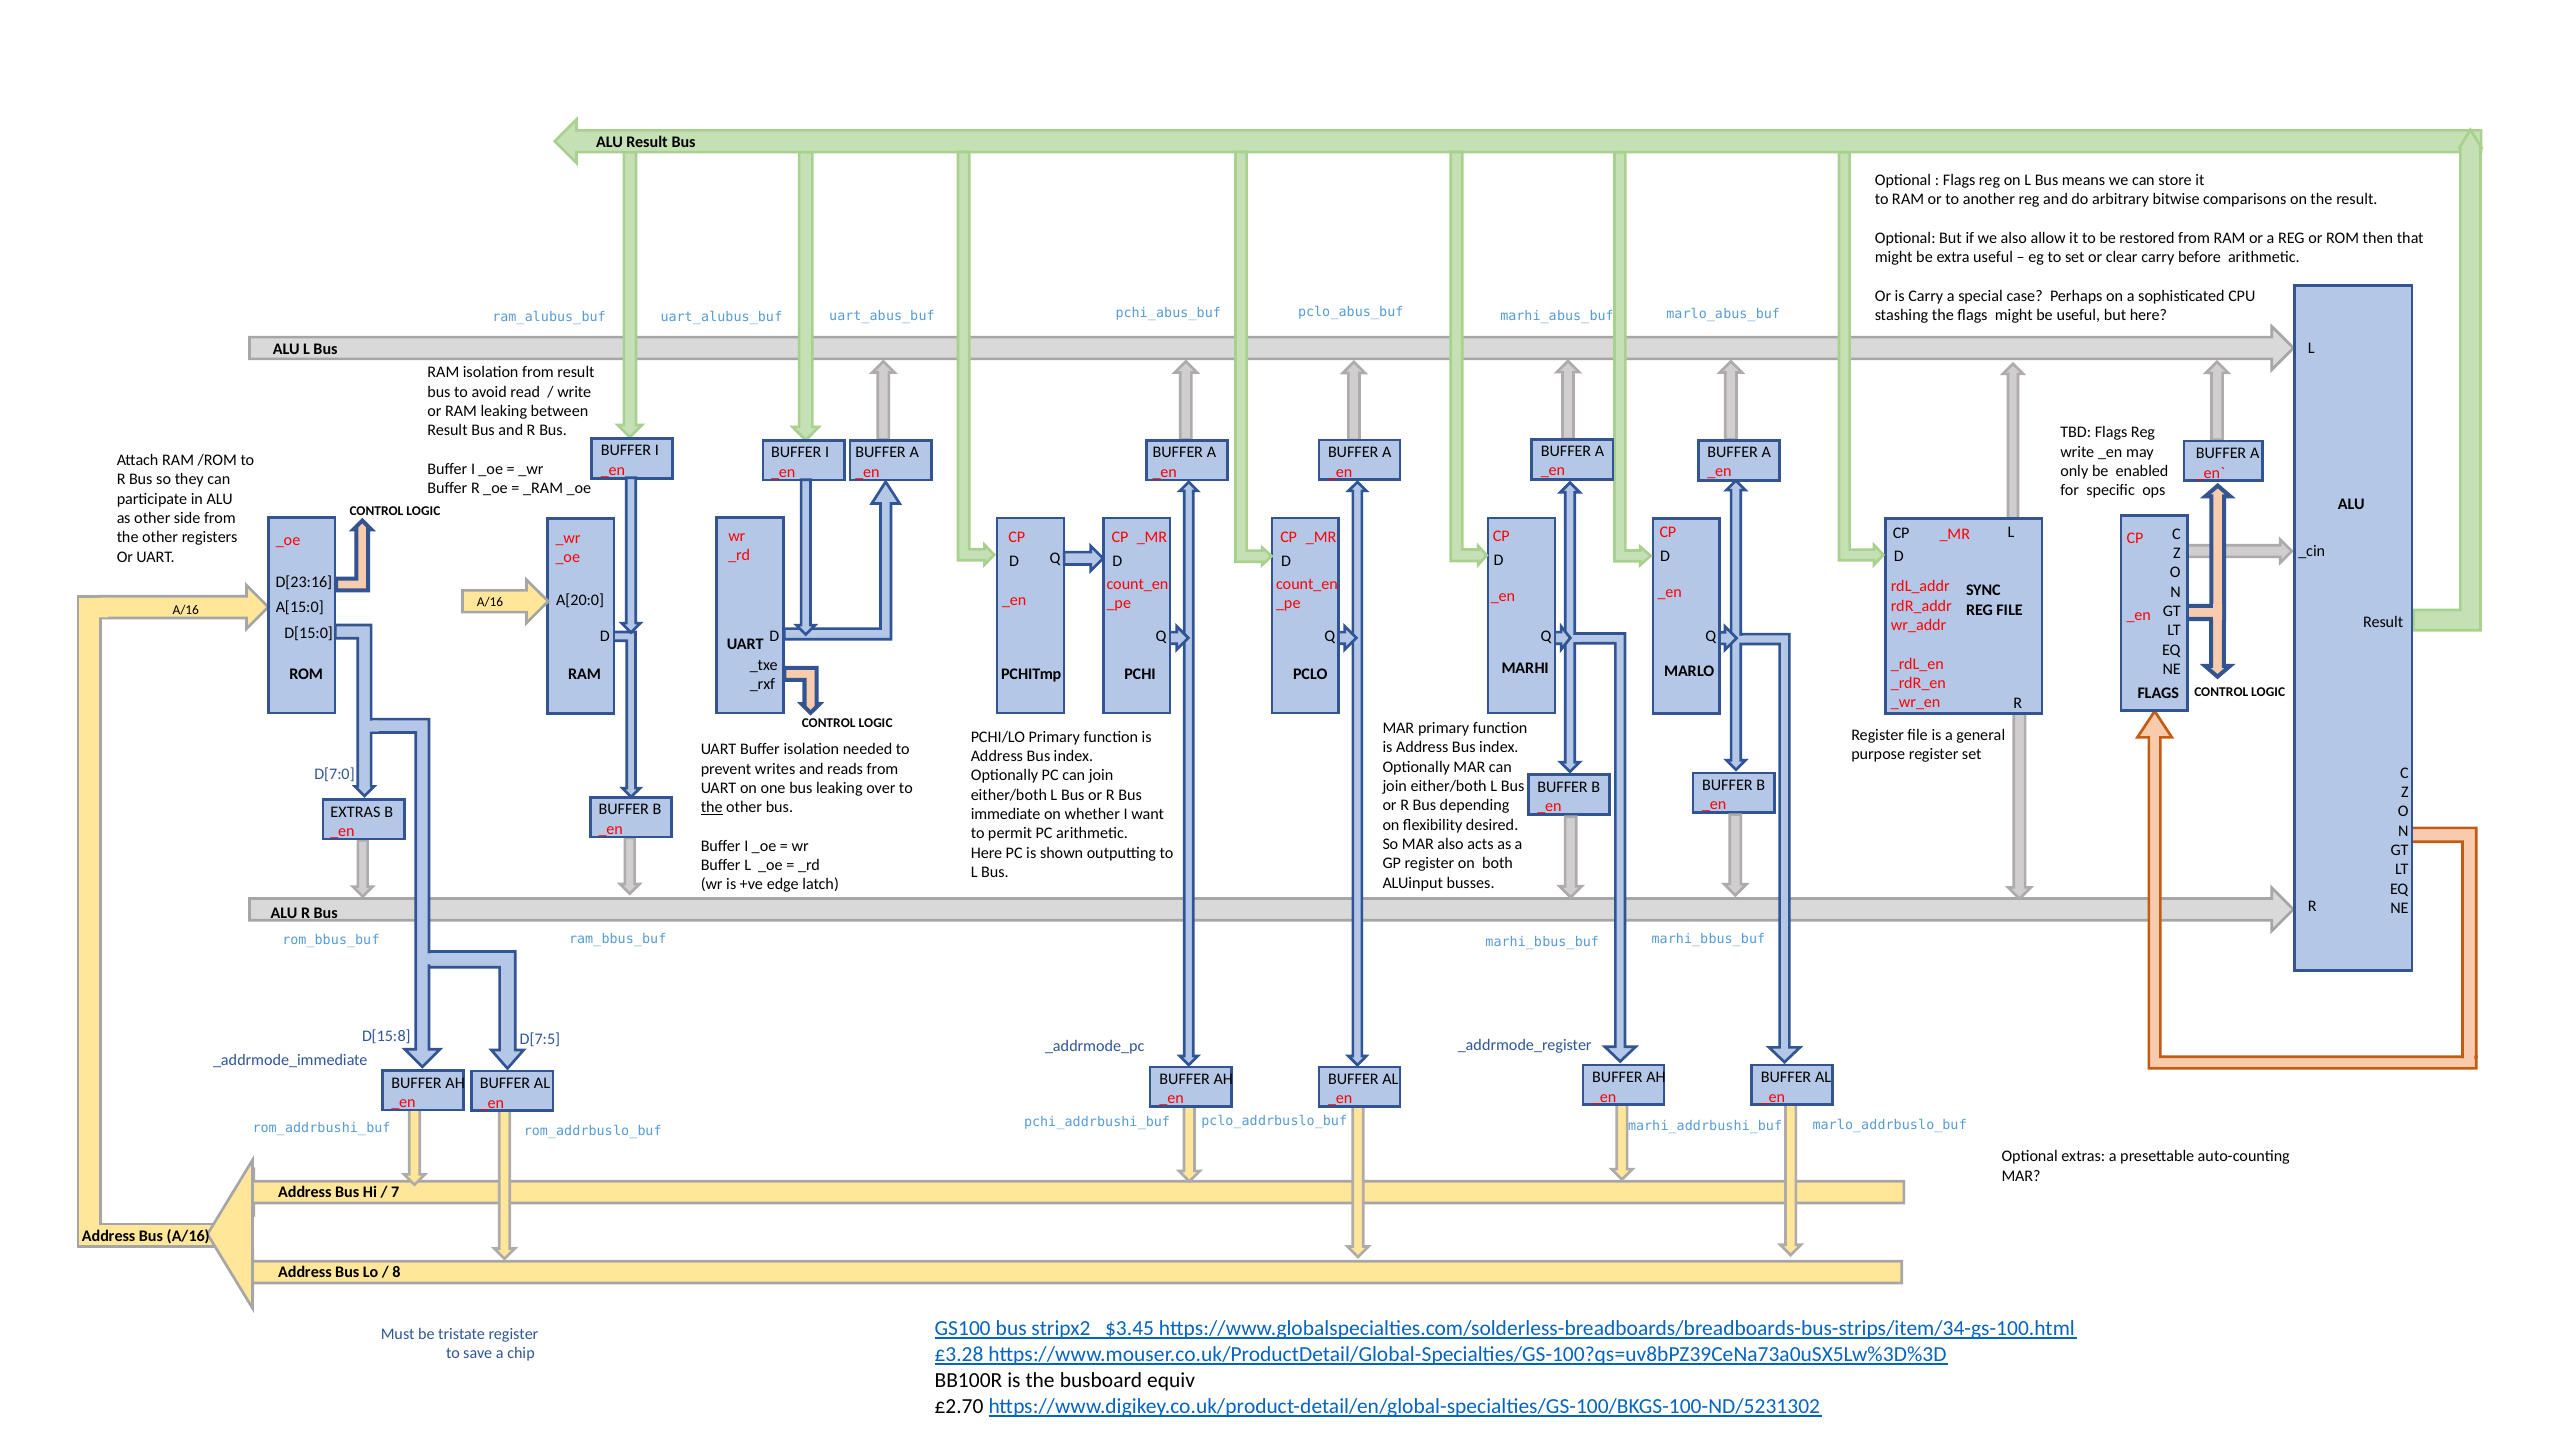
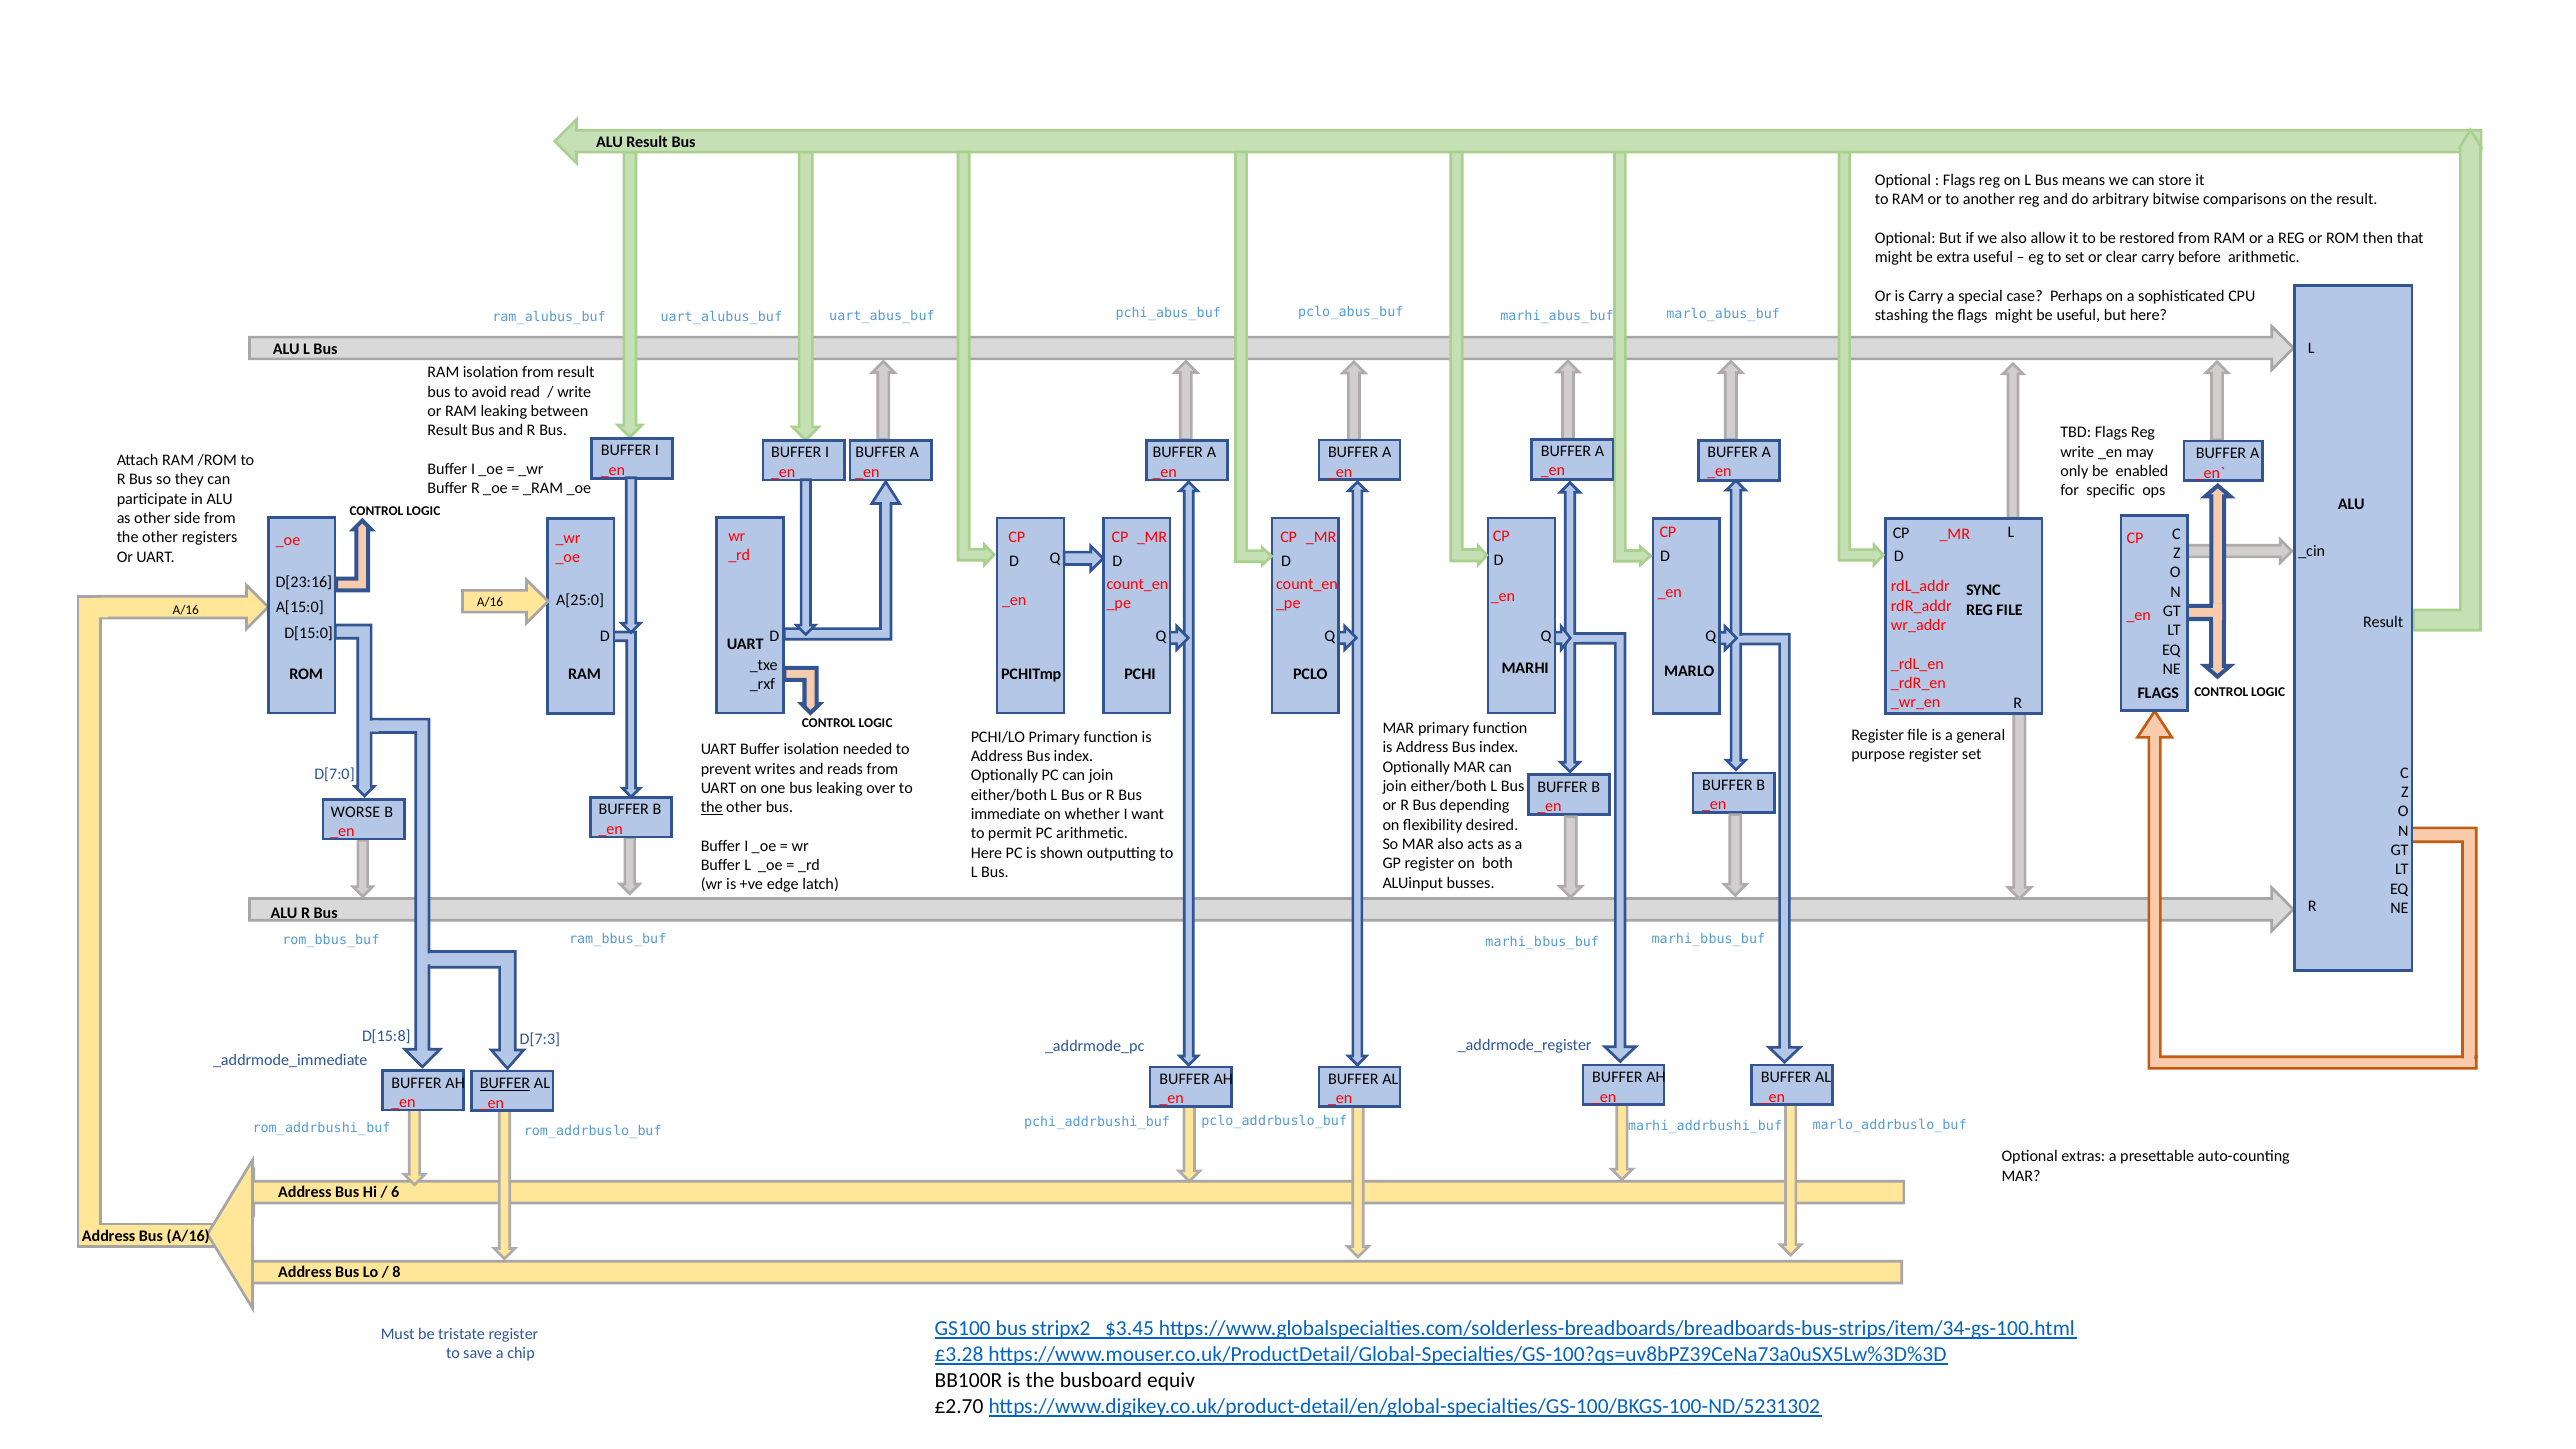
A[20:0: A[20:0 -> A[25:0
EXTRAS at (355, 812): EXTRAS -> WORSE
D[7:5: D[7:5 -> D[7:3
BUFFER at (505, 1083) underline: none -> present
7: 7 -> 6
